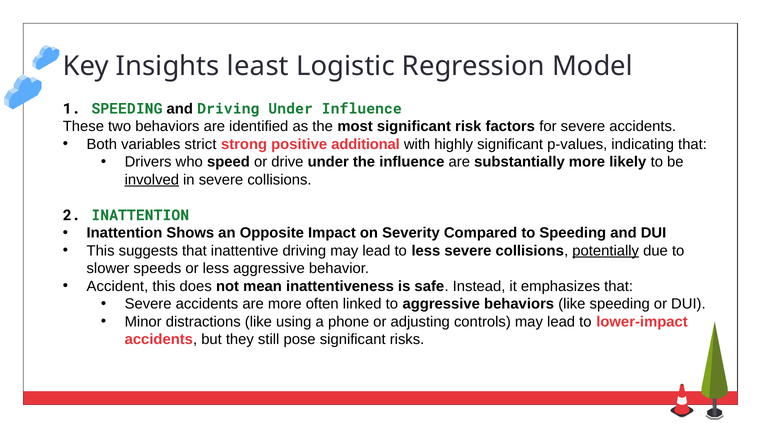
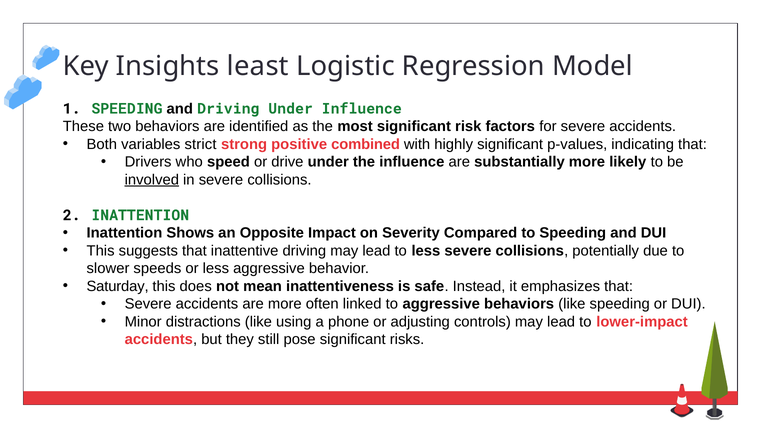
additional: additional -> combined
potentially underline: present -> none
Accident: Accident -> Saturday
